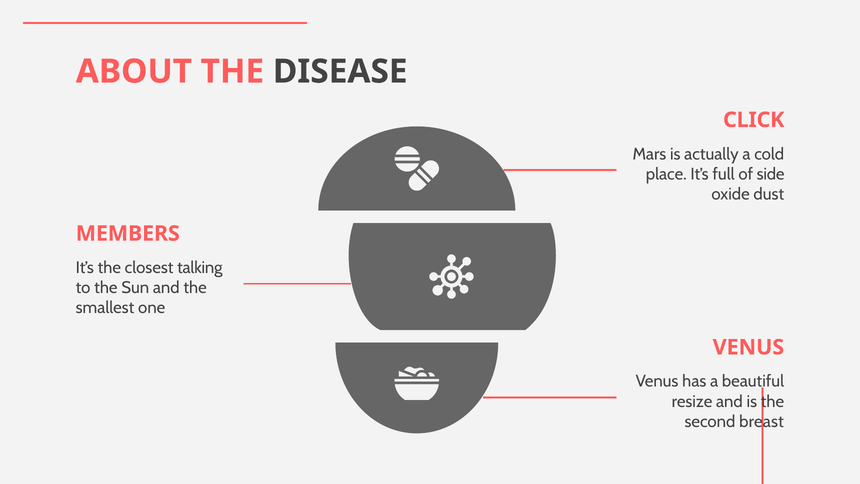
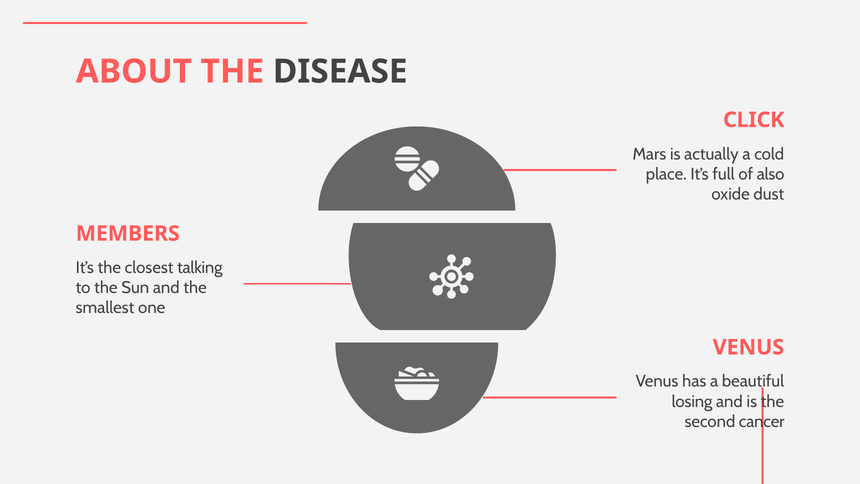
side: side -> also
resize: resize -> losing
breast: breast -> cancer
